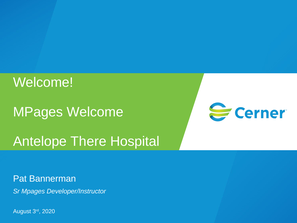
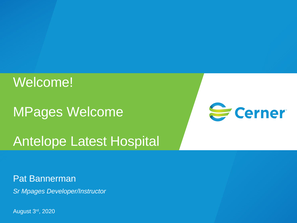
There: There -> Latest
